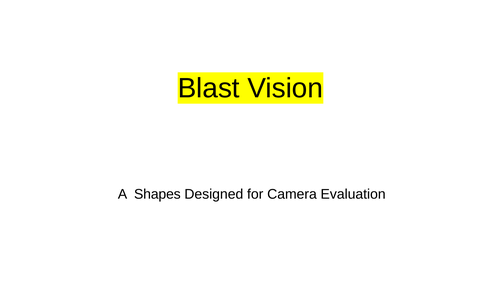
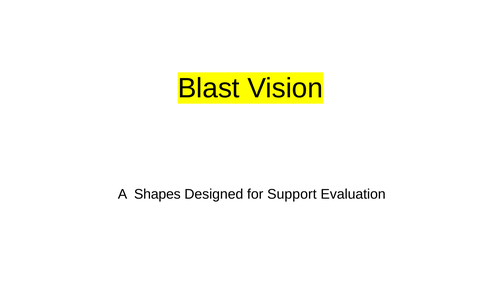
Camera: Camera -> Support
